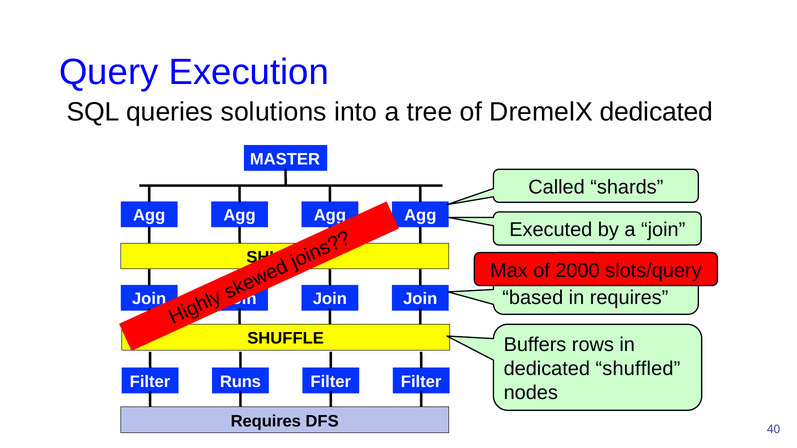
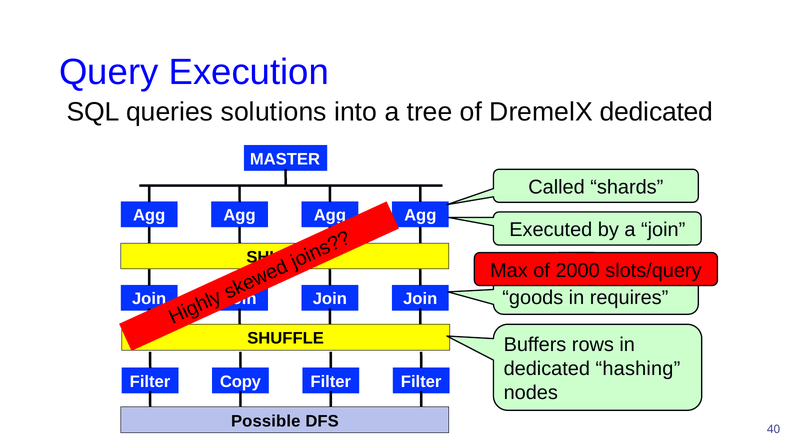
based: based -> goods
shuffled: shuffled -> hashing
Runs: Runs -> Copy
Requires at (266, 421): Requires -> Possible
